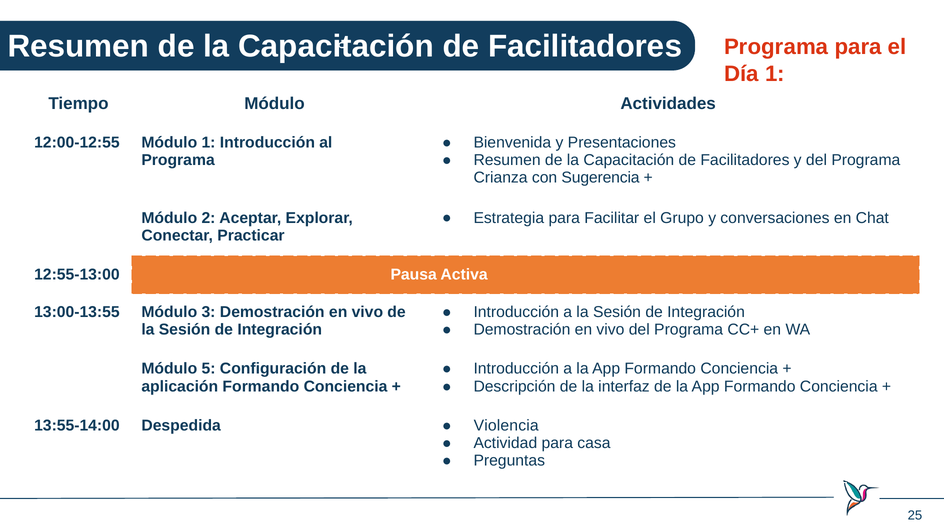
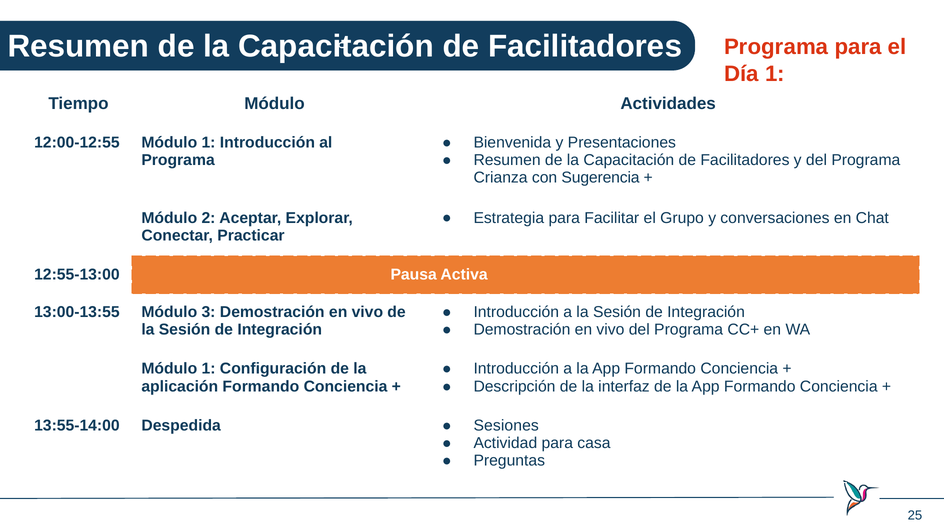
5 at (209, 369): 5 -> 1
Violencia: Violencia -> Sesiones
